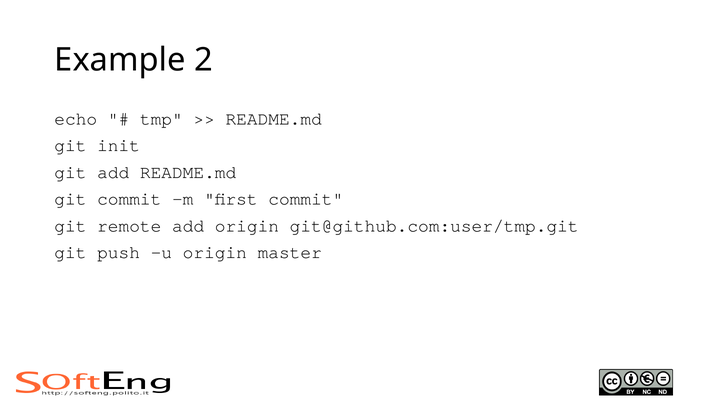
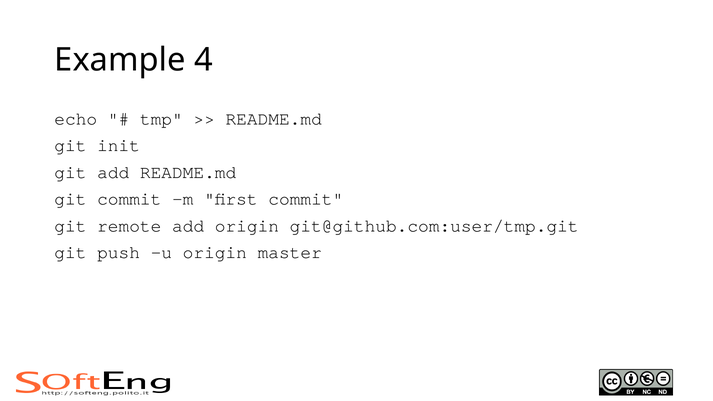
2: 2 -> 4
